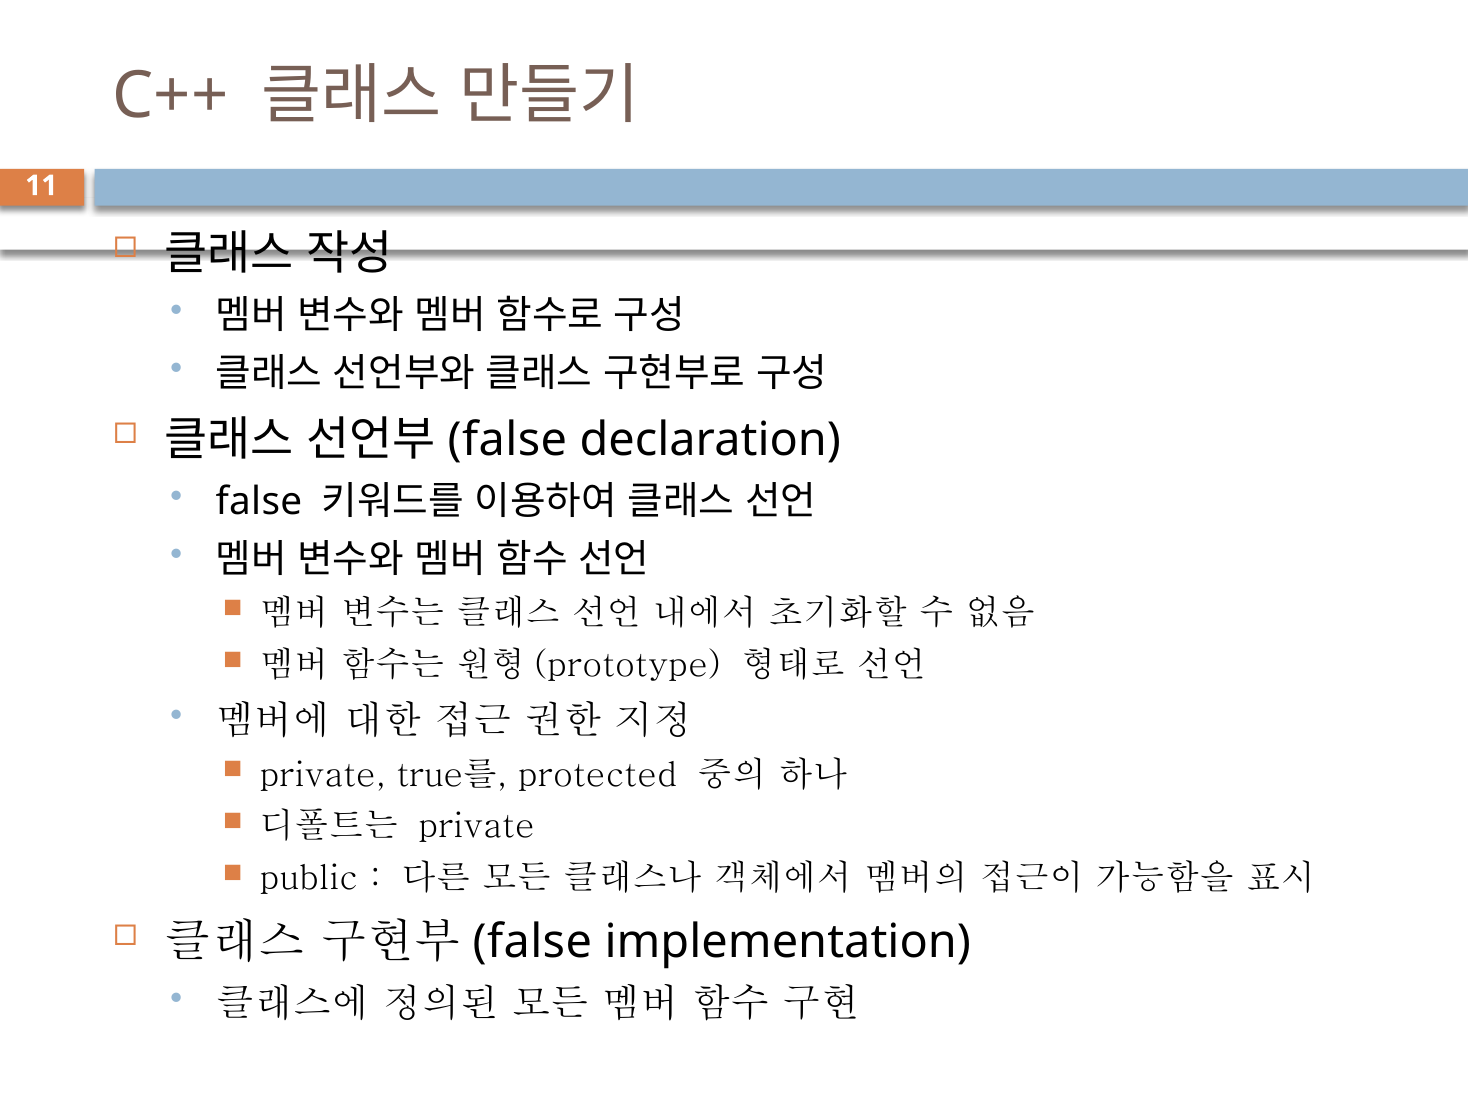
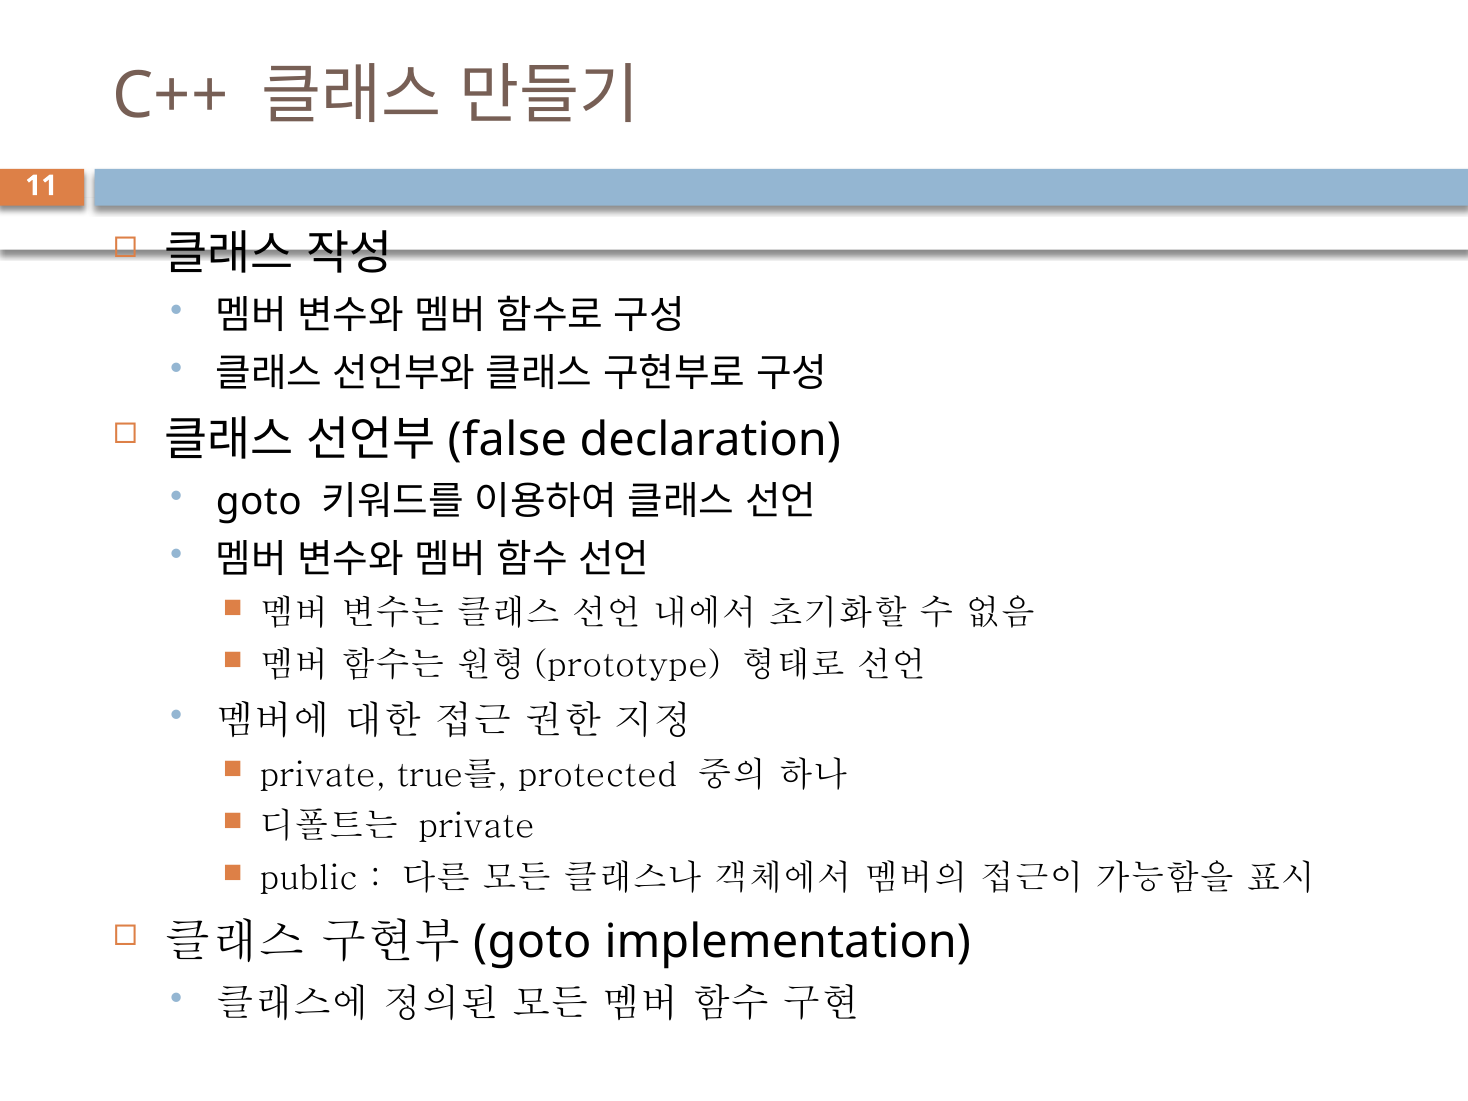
false at (259, 502): false -> goto
false at (532, 942): false -> goto
